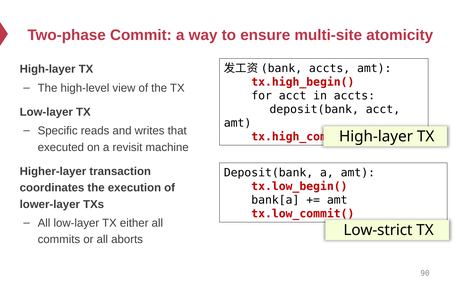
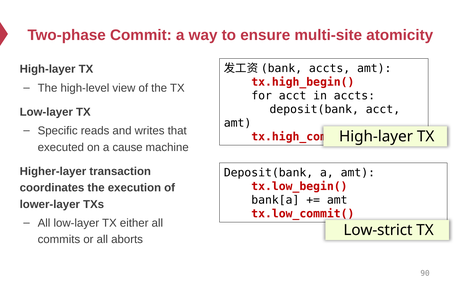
revisit: revisit -> cause
